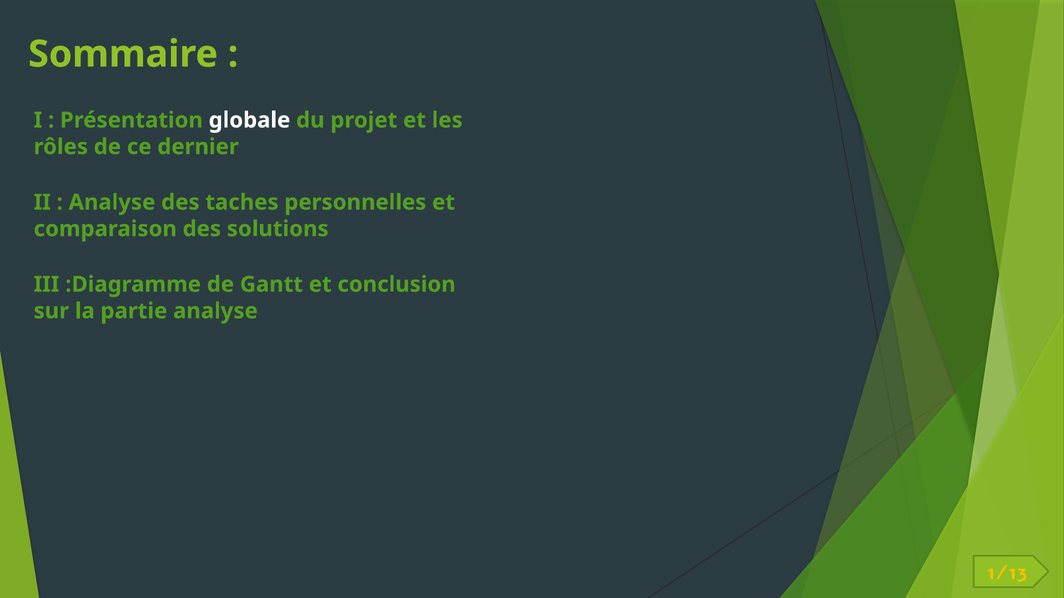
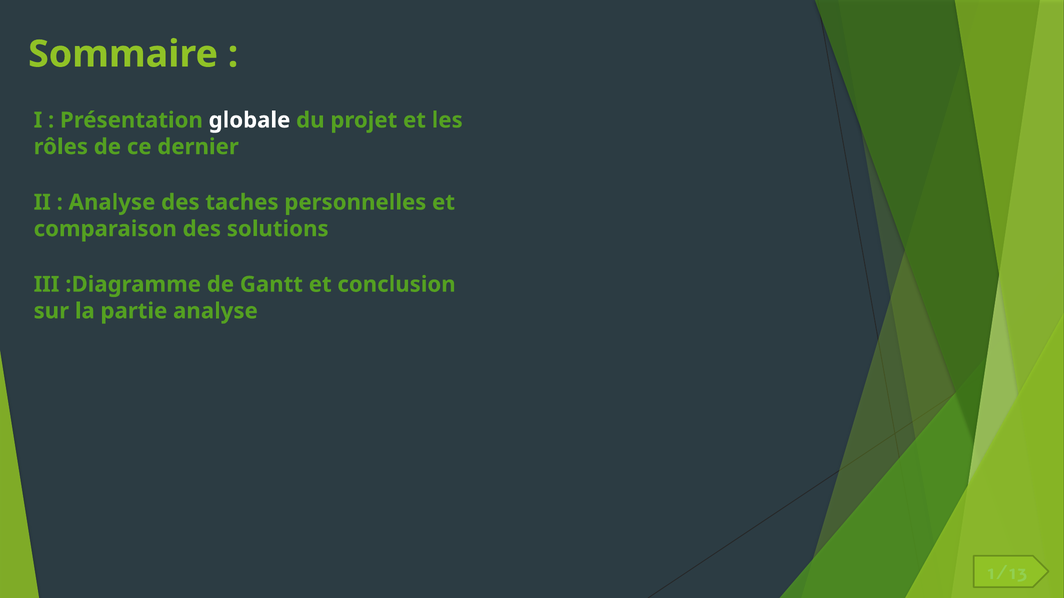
1/13 colour: yellow -> light green
